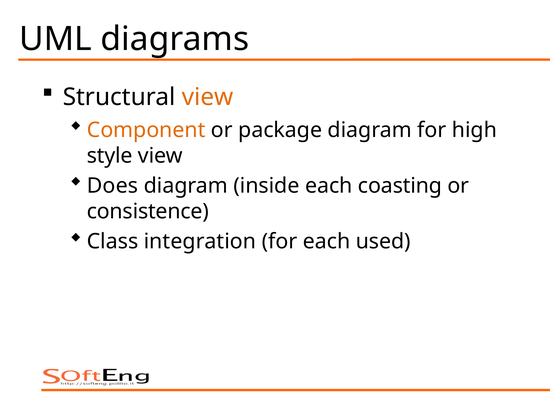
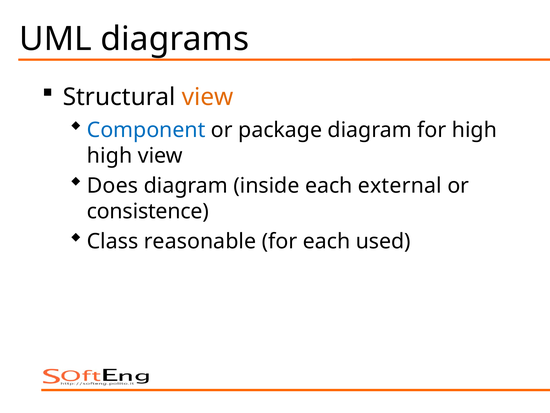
Component colour: orange -> blue
style at (110, 156): style -> high
coasting: coasting -> external
integration: integration -> reasonable
